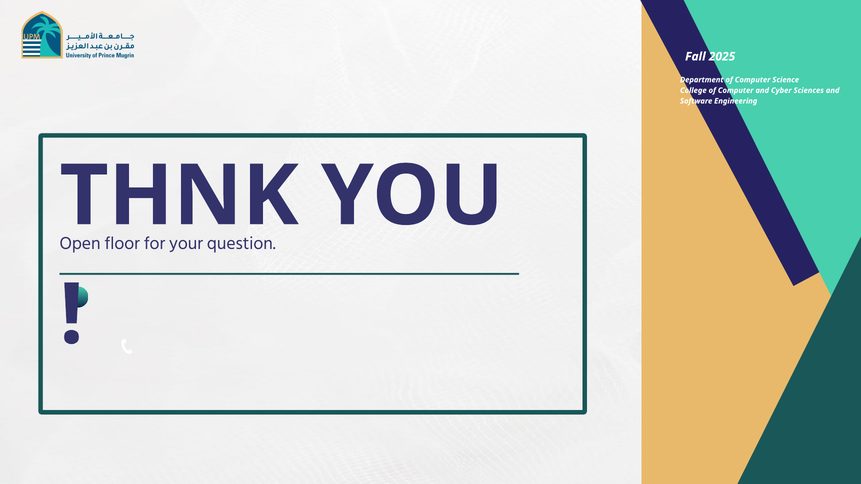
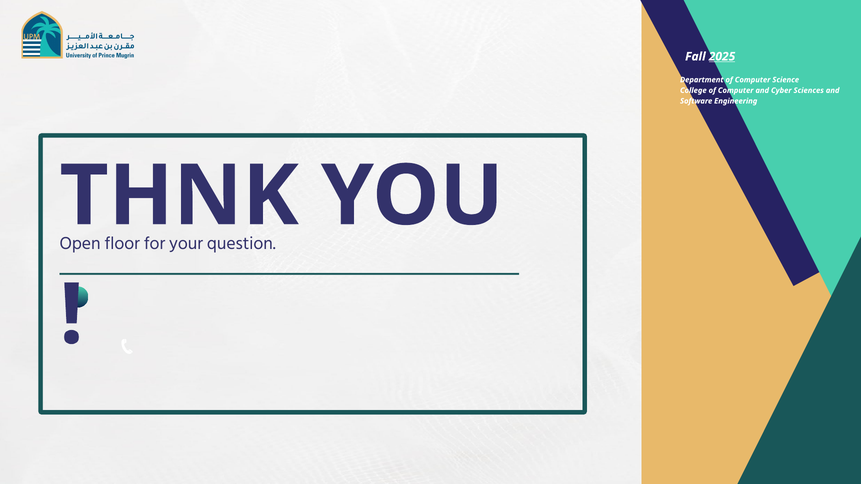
2025 underline: none -> present
